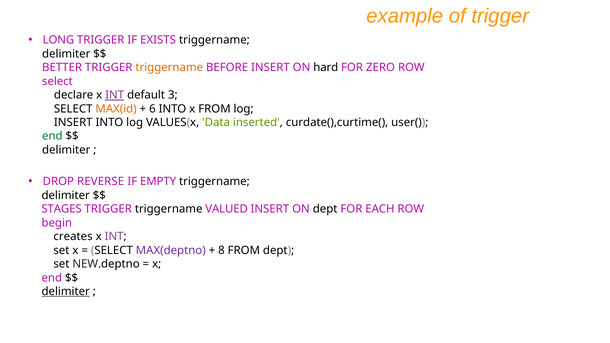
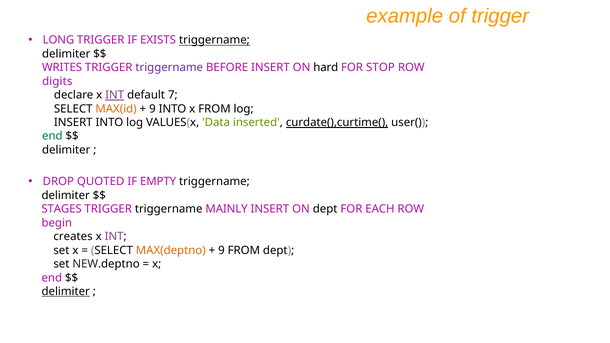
triggername at (214, 40) underline: none -> present
BETTER: BETTER -> WRITES
triggername at (169, 68) colour: orange -> purple
ZERO: ZERO -> STOP
select at (57, 81): select -> digits
3: 3 -> 7
6 at (152, 109): 6 -> 9
curdate(),curtime( underline: none -> present
REVERSE: REVERSE -> QUOTED
VALUED: VALUED -> MAINLY
MAX(deptno colour: purple -> orange
8 at (221, 250): 8 -> 9
